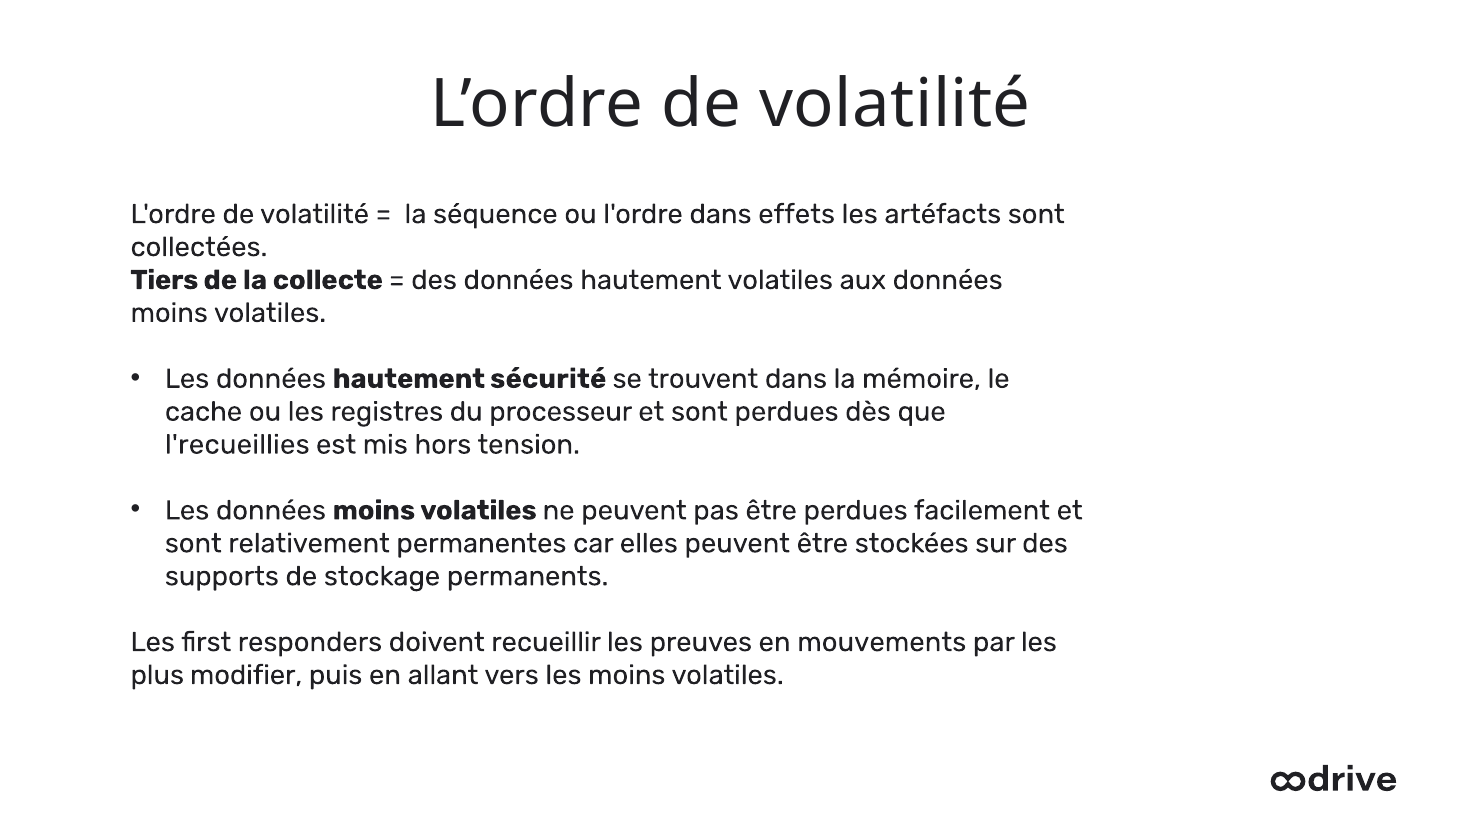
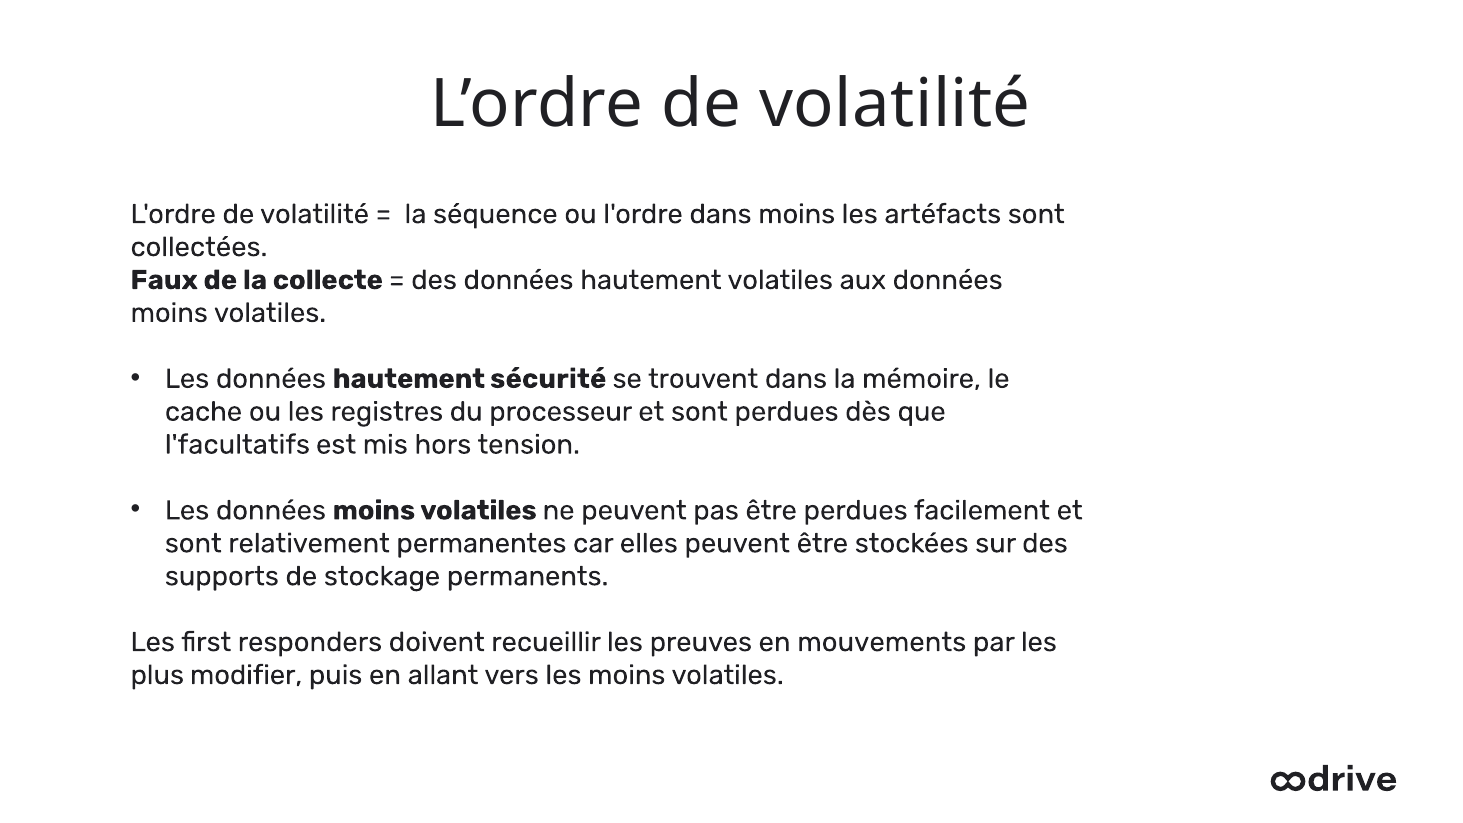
dans effets: effets -> moins
Tiers: Tiers -> Faux
l'recueillies: l'recueillies -> l'facultatifs
